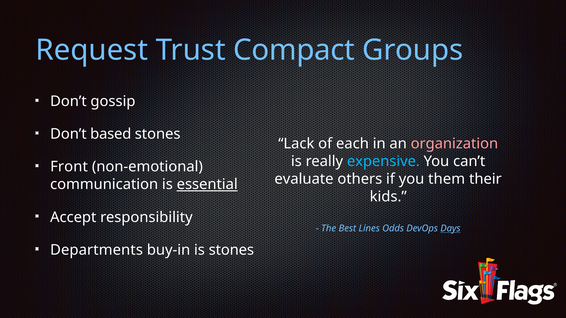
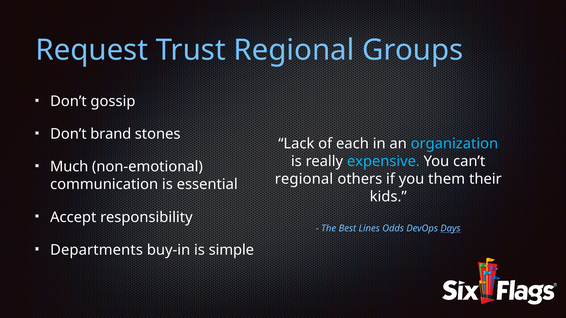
Trust Compact: Compact -> Regional
based: based -> brand
organization colour: pink -> light blue
Front: Front -> Much
evaluate at (304, 179): evaluate -> regional
essential underline: present -> none
is stones: stones -> simple
